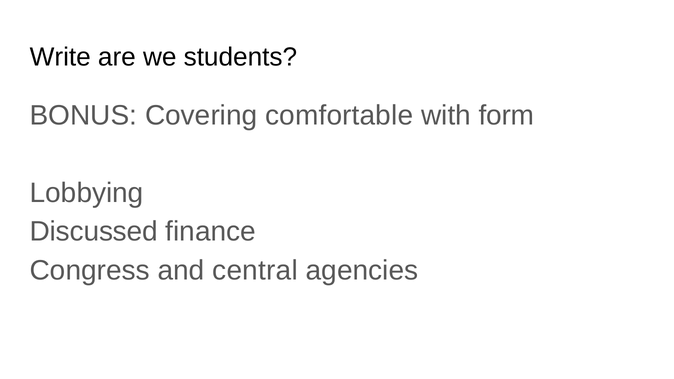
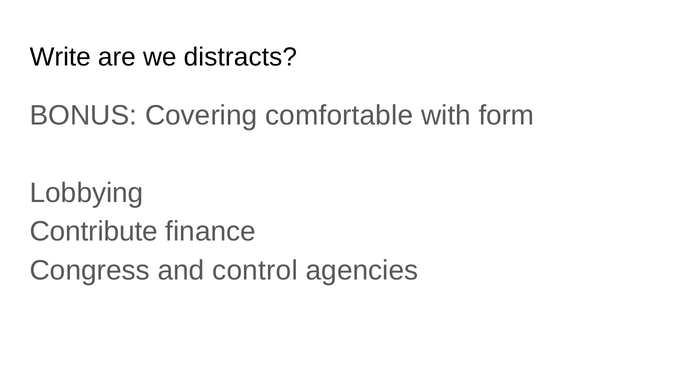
students: students -> distracts
Discussed: Discussed -> Contribute
central: central -> control
